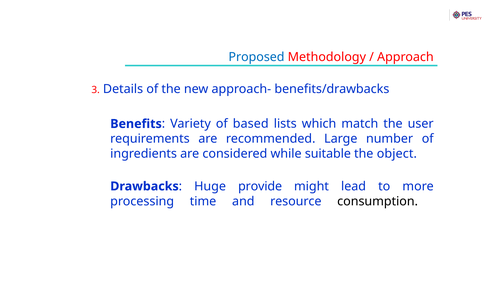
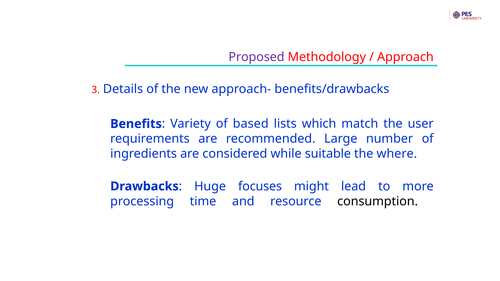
Proposed colour: blue -> purple
object: object -> where
provide: provide -> focuses
